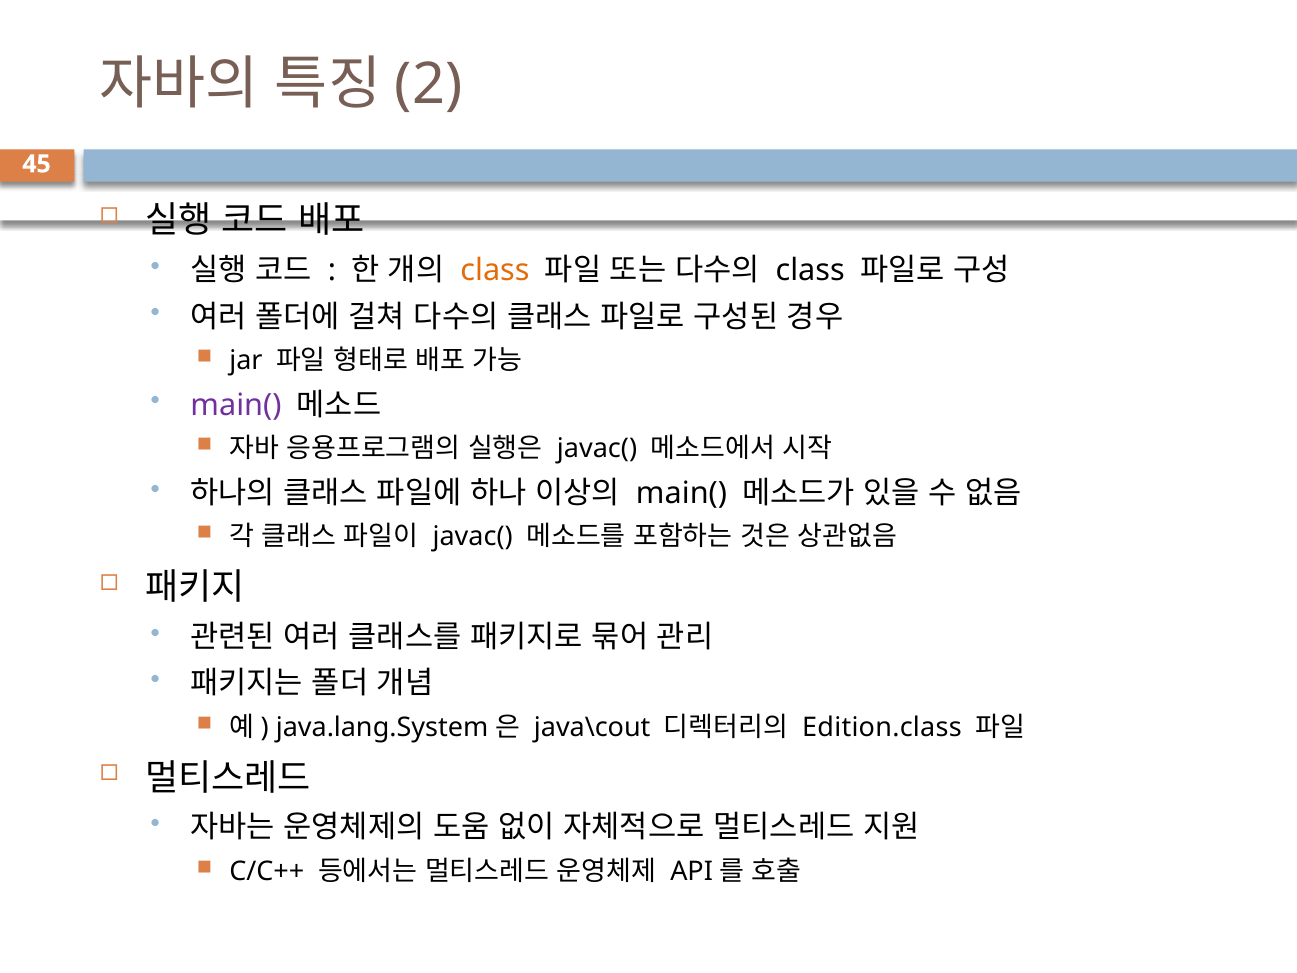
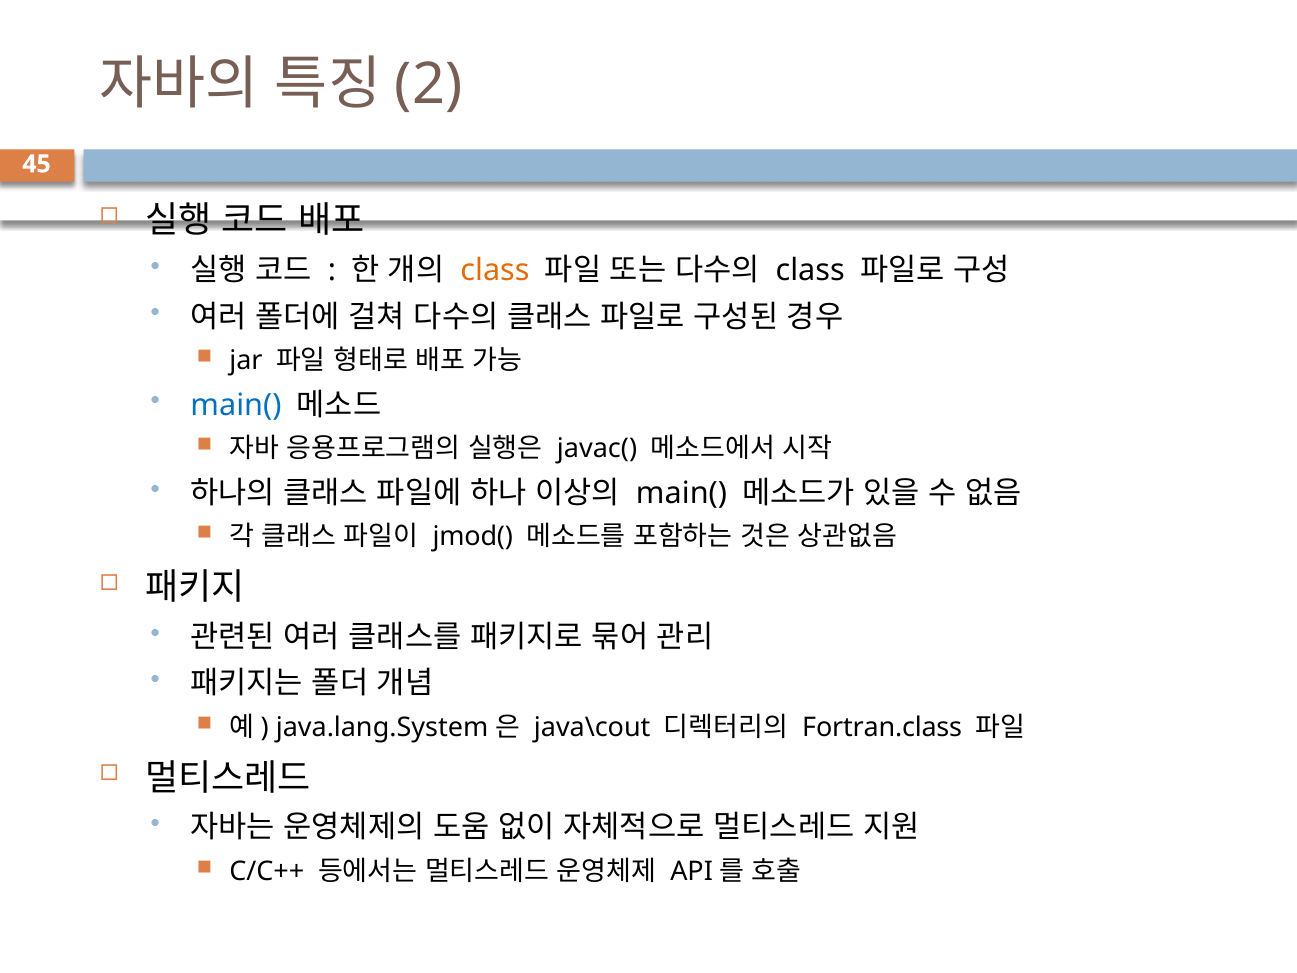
main( at (236, 405) colour: purple -> blue
javac( at (473, 536): javac( -> jmod(
Edition.class: Edition.class -> Fortran.class
